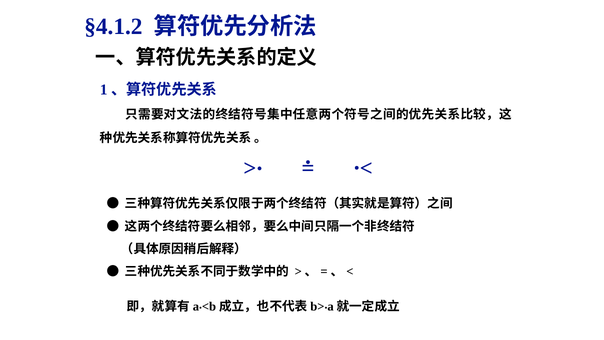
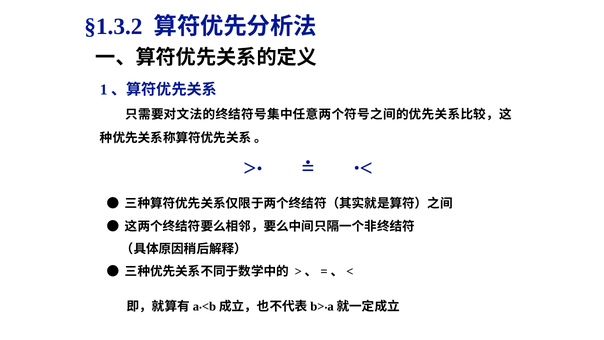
§4.1.2: §4.1.2 -> §1.3.2
